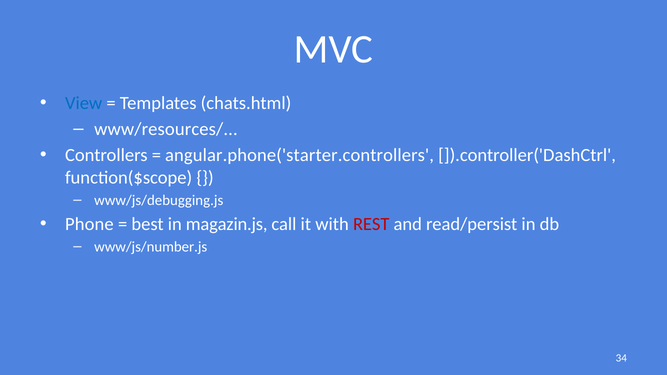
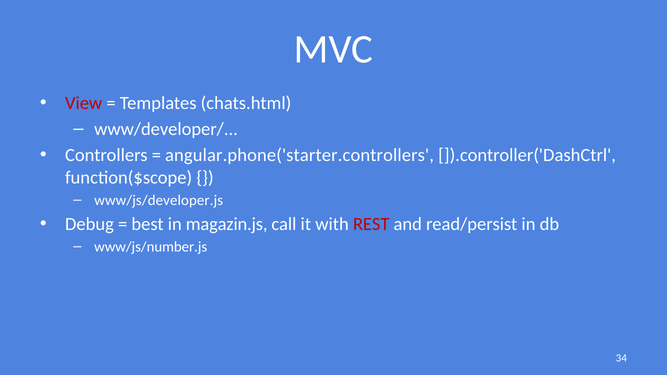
View colour: blue -> red
www/resources/: www/resources/ -> www/developer/
www/js/debugging.js: www/js/debugging.js -> www/js/developer.js
Phone: Phone -> Debug
